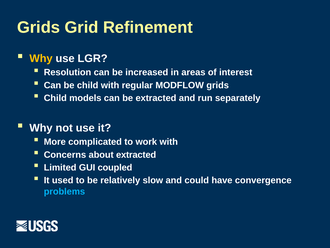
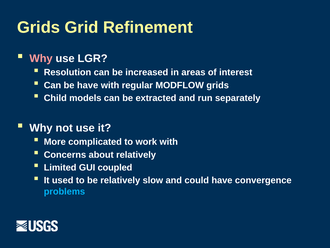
Why at (41, 58) colour: yellow -> pink
be child: child -> have
about extracted: extracted -> relatively
